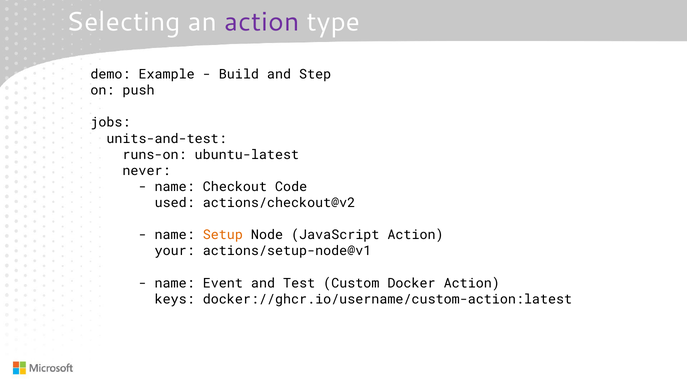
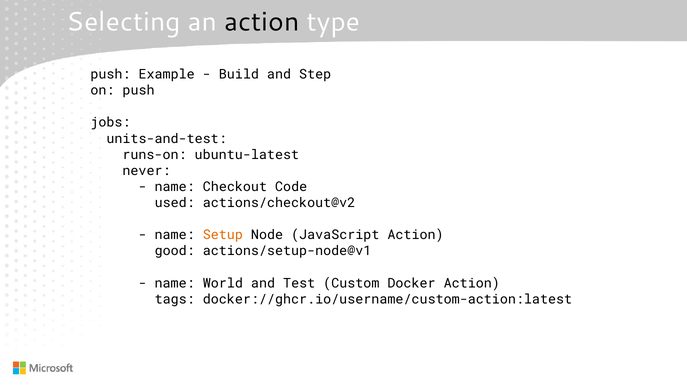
action at (262, 22) colour: purple -> black
demo at (110, 74): demo -> push
your: your -> good
Event: Event -> World
keys: keys -> tags
